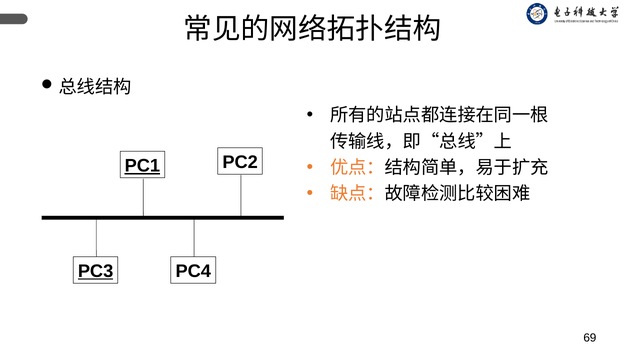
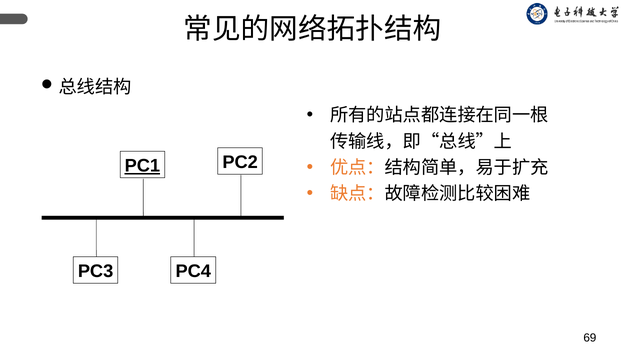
PC3 underline: present -> none
